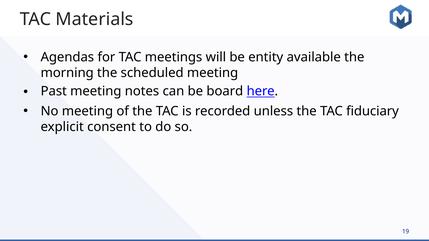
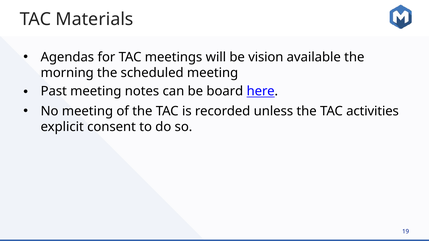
entity: entity -> vision
fiduciary: fiduciary -> activities
